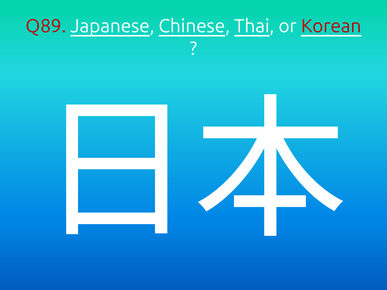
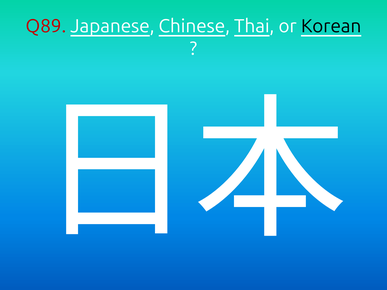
Korean colour: red -> black
